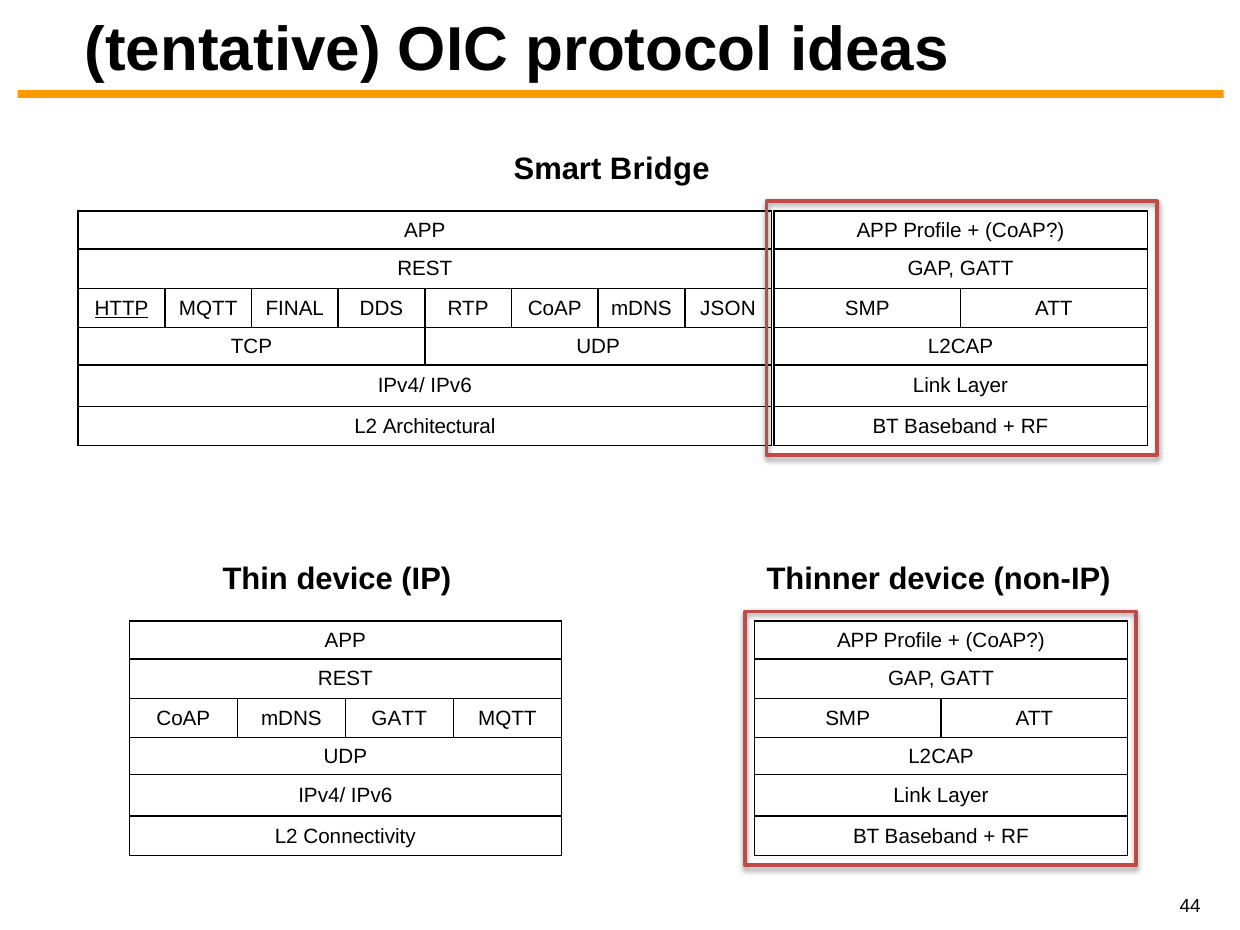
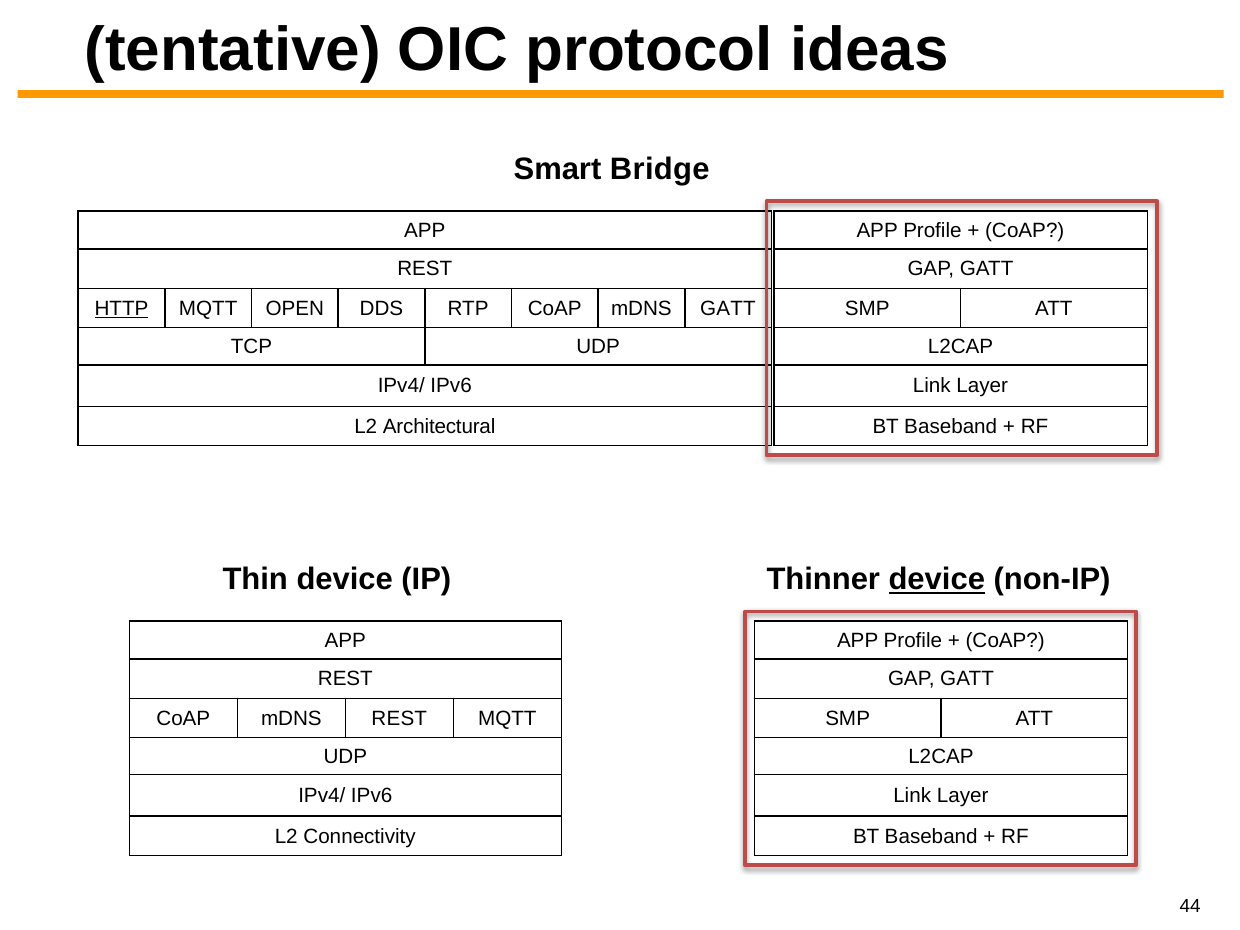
FINAL: FINAL -> OPEN
mDNS JSON: JSON -> GATT
device at (937, 580) underline: none -> present
mDNS GATT: GATT -> REST
